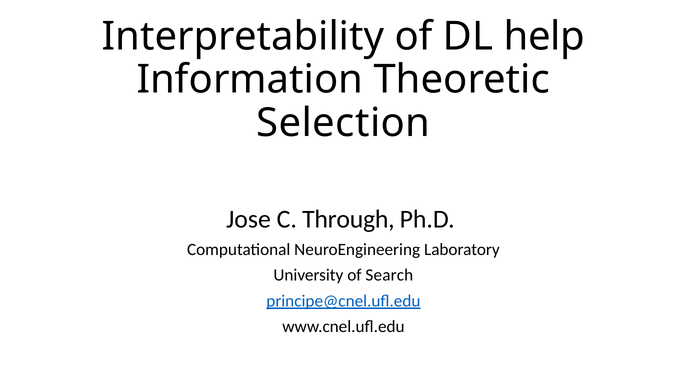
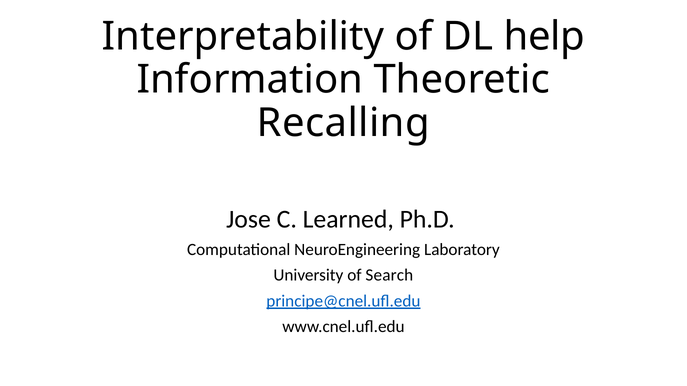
Selection: Selection -> Recalling
Through: Through -> Learned
